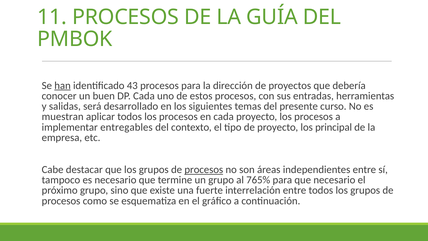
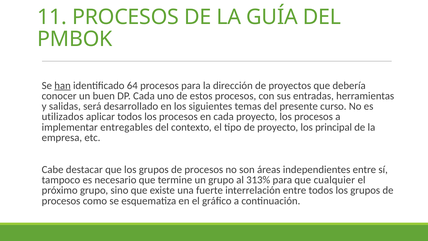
43: 43 -> 64
muestran: muestran -> utilizados
procesos at (204, 169) underline: present -> none
765%: 765% -> 313%
que necesario: necesario -> cualquier
